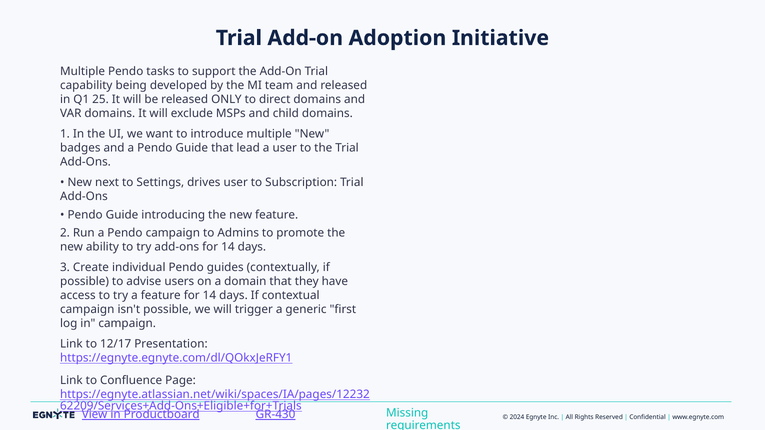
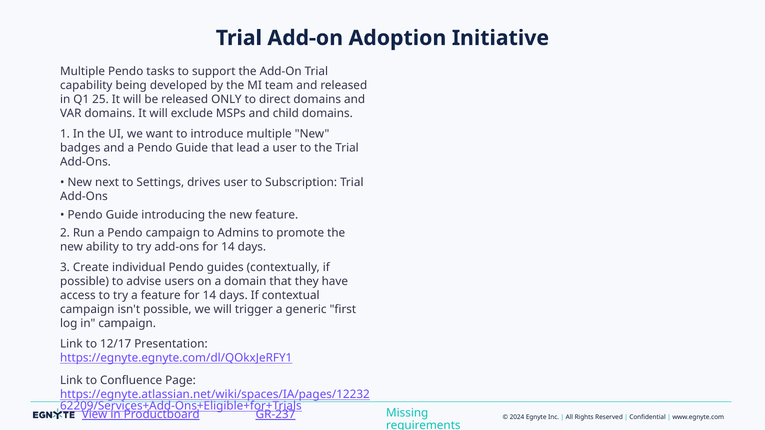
GR-430: GR-430 -> GR-237
